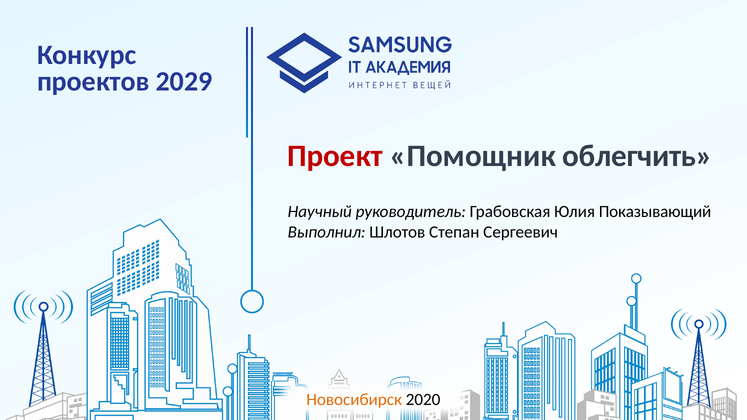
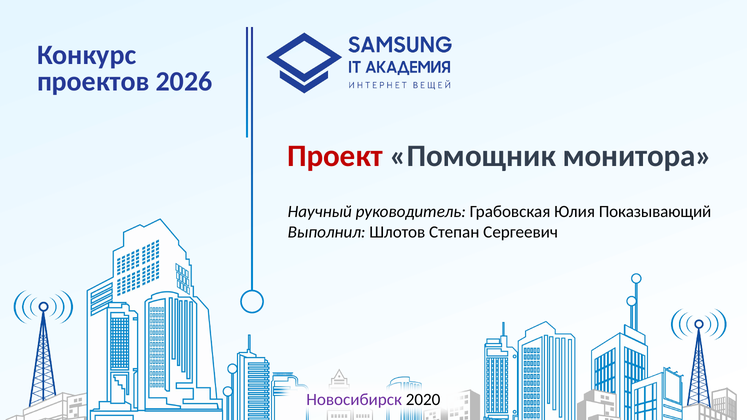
2029: 2029 -> 2026
облегчить: облегчить -> монитора
Новосибирск colour: orange -> purple
